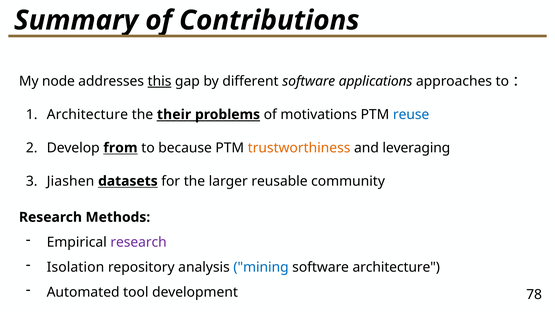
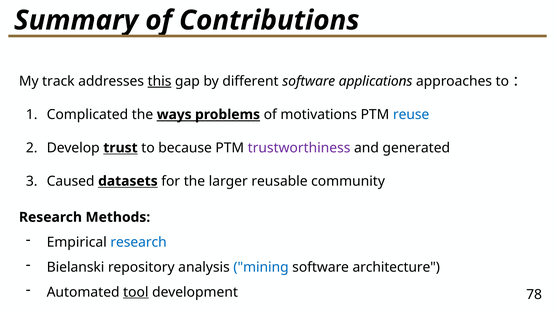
node: node -> track
Architecture at (87, 115): Architecture -> Complicated
their: their -> ways
from: from -> trust
trustworthiness colour: orange -> purple
leveraging: leveraging -> generated
Jiashen: Jiashen -> Caused
research at (139, 242) colour: purple -> blue
Isolation: Isolation -> Bielanski
tool underline: none -> present
